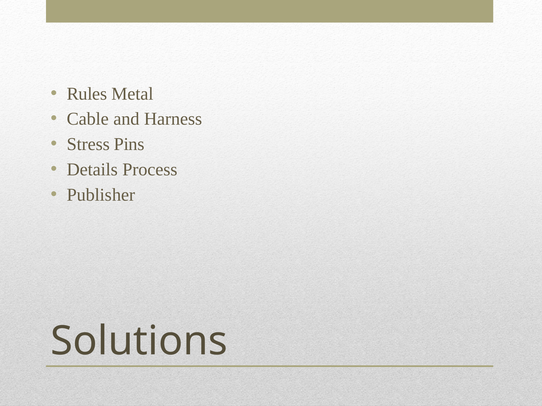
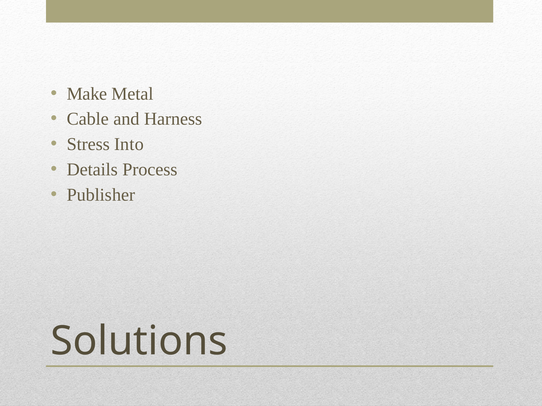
Rules: Rules -> Make
Pins: Pins -> Into
